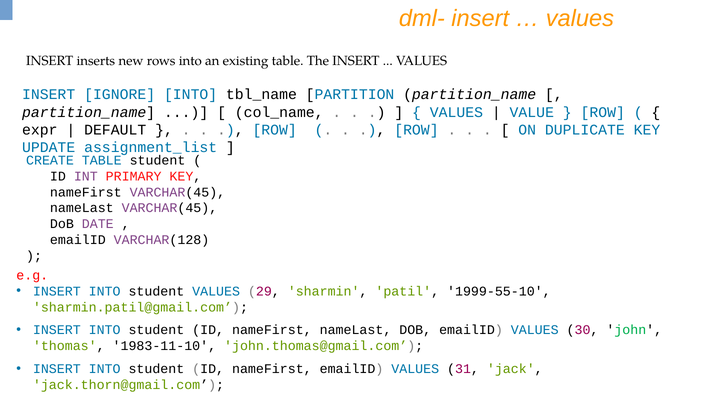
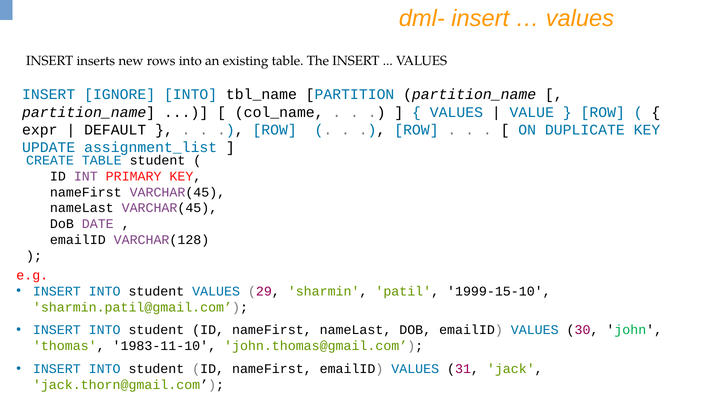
1999-55-10: 1999-55-10 -> 1999-15-10
